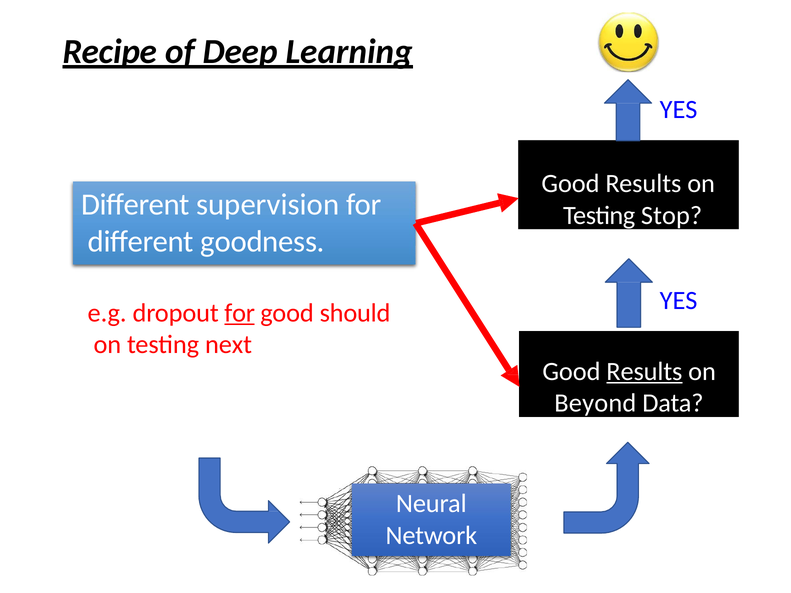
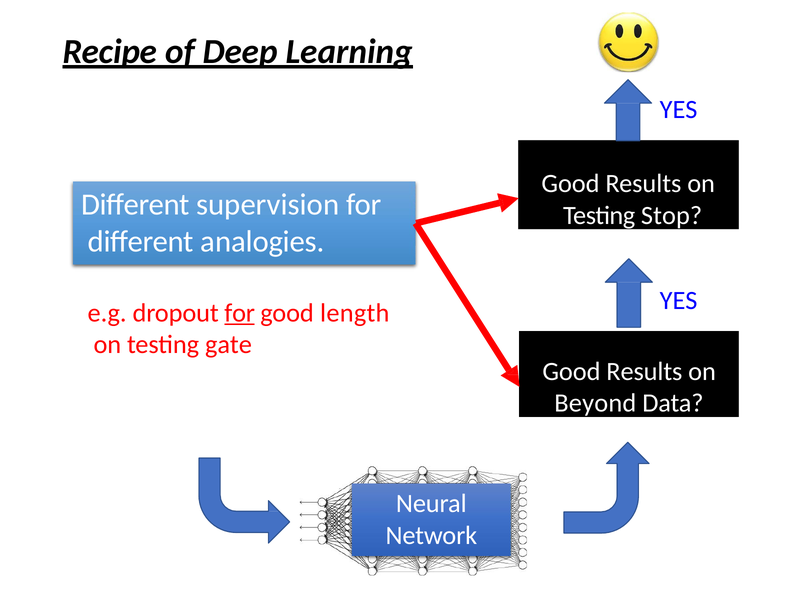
goodness: goodness -> analogies
should: should -> length
next: next -> gate
Results at (644, 371) underline: present -> none
